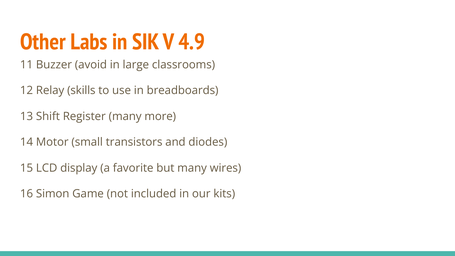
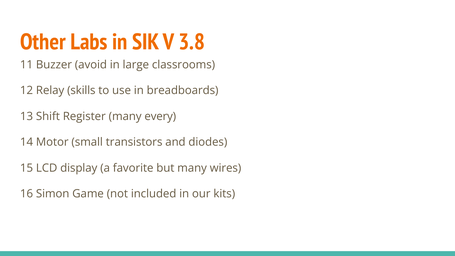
4.9: 4.9 -> 3.8
more: more -> every
